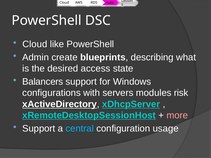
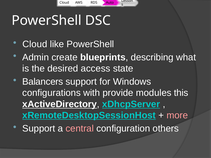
servers: servers -> provide
risk: risk -> this
central colour: light blue -> pink
usage: usage -> others
